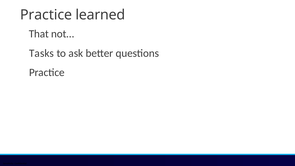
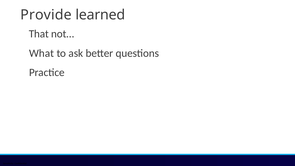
Practice at (46, 15): Practice -> Provide
Tasks: Tasks -> What
